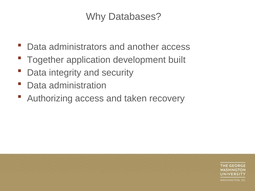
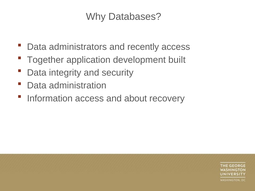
another: another -> recently
Authorizing: Authorizing -> Information
taken: taken -> about
